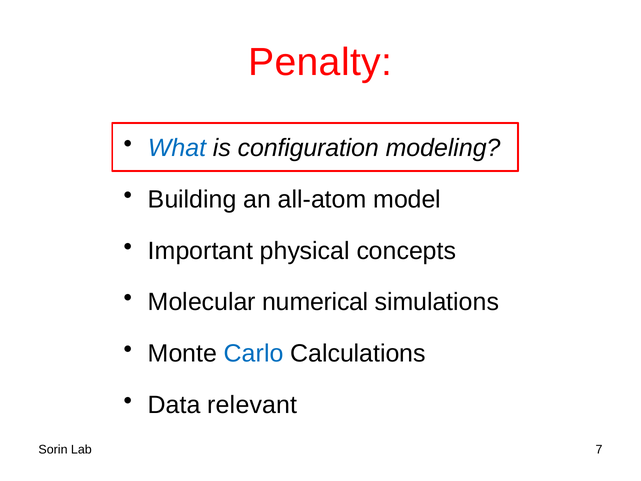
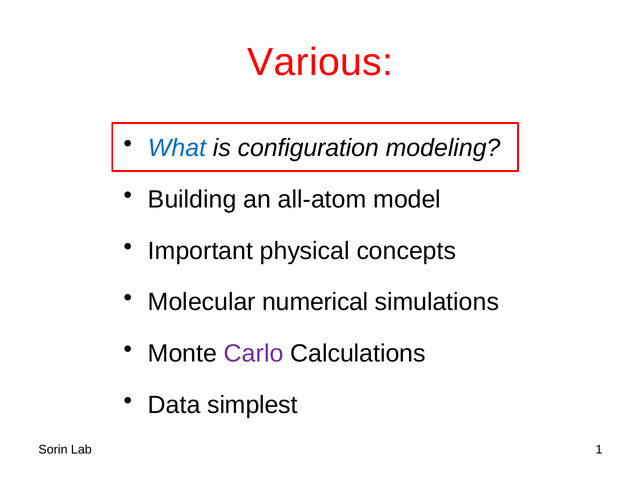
Penalty: Penalty -> Various
Carlo colour: blue -> purple
relevant: relevant -> simplest
7: 7 -> 1
